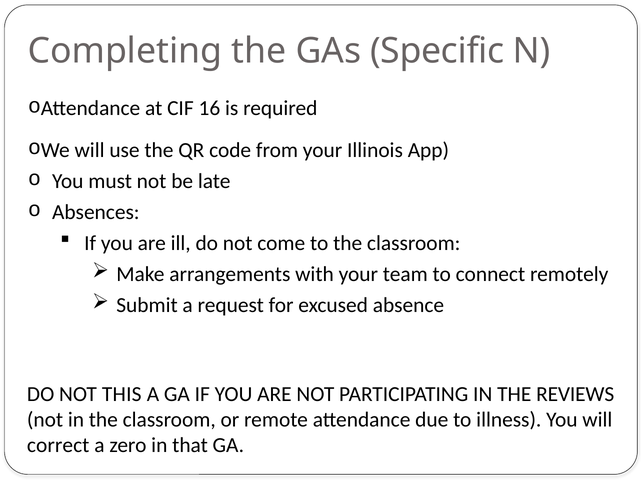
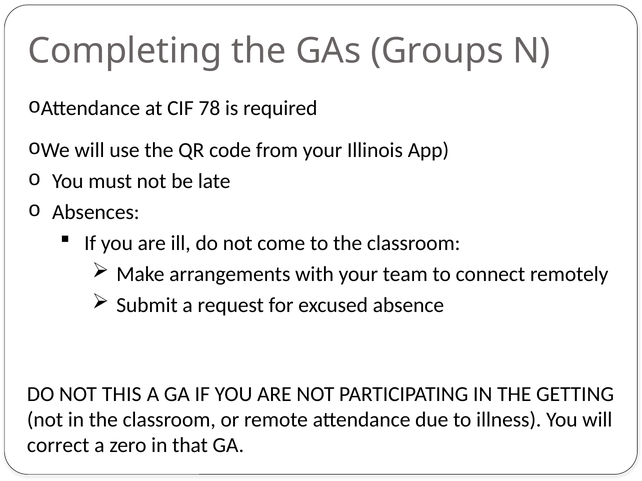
Specific: Specific -> Groups
16: 16 -> 78
REVIEWS: REVIEWS -> GETTING
